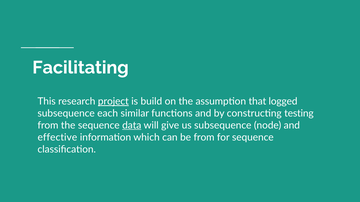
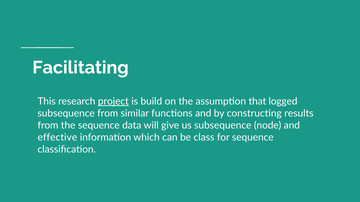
subsequence each: each -> from
testing: testing -> results
data underline: present -> none
be from: from -> class
